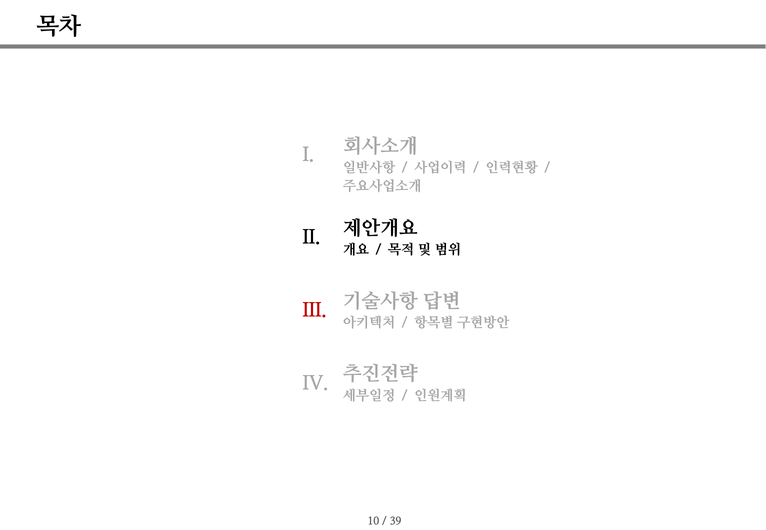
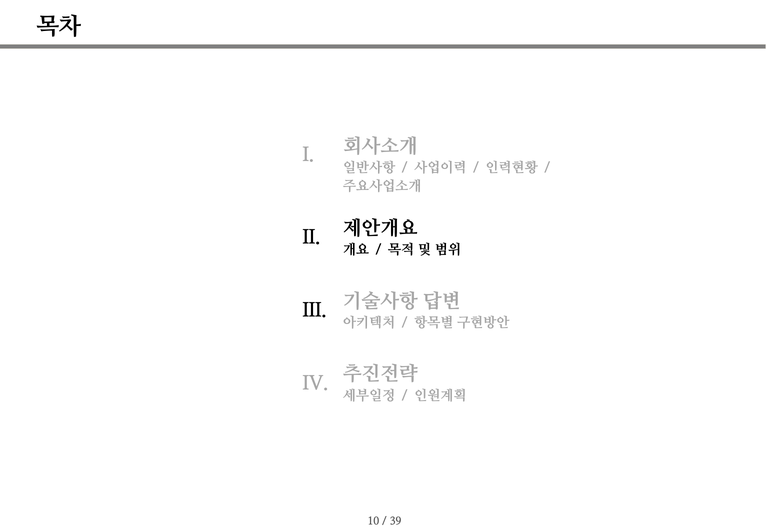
III colour: red -> black
